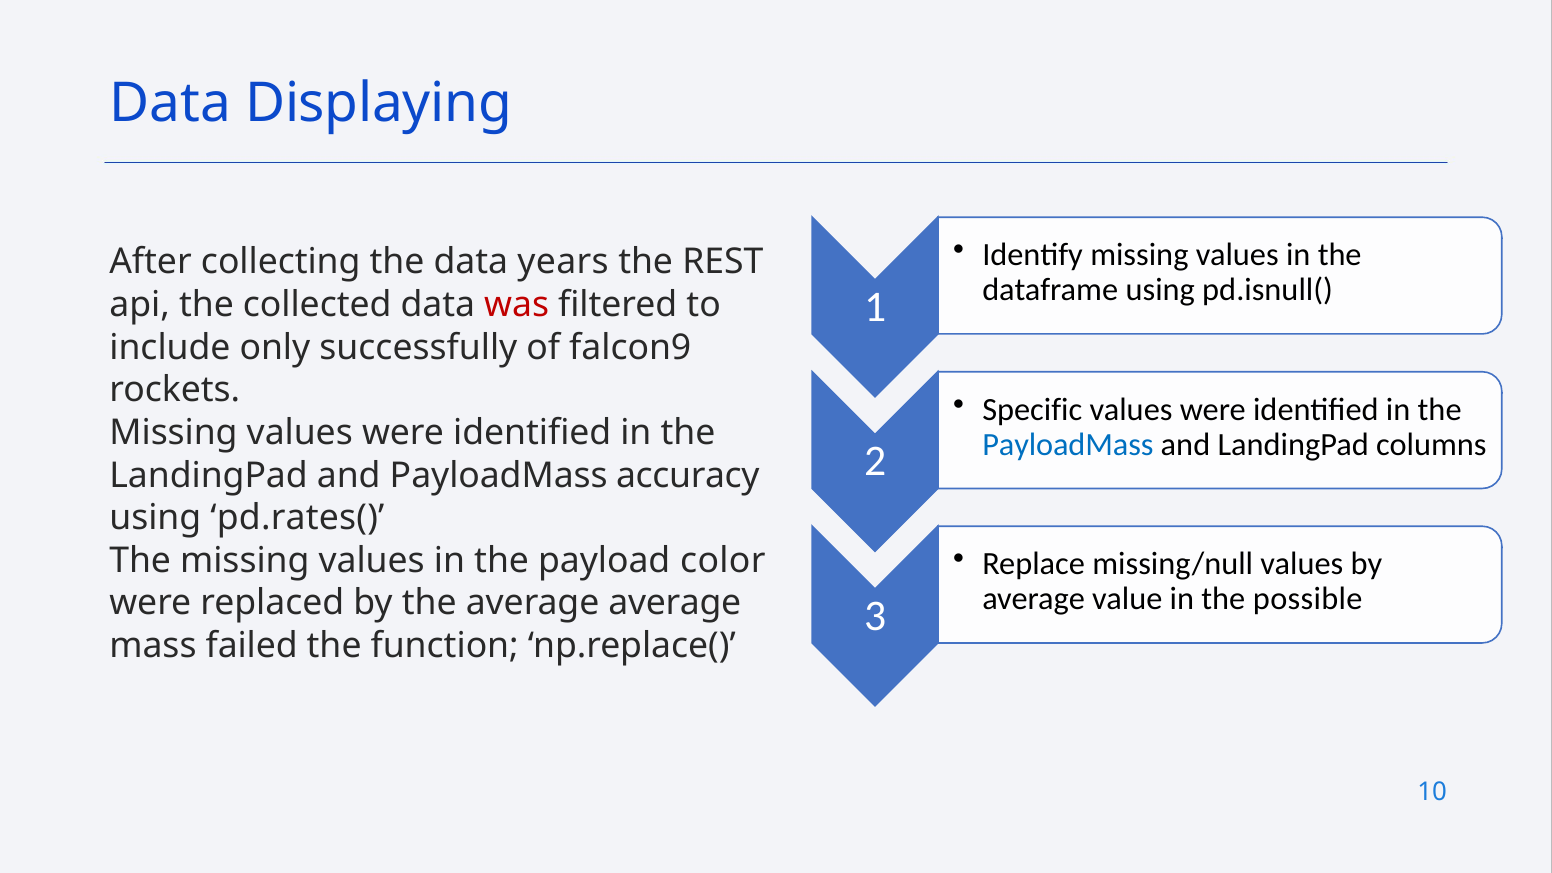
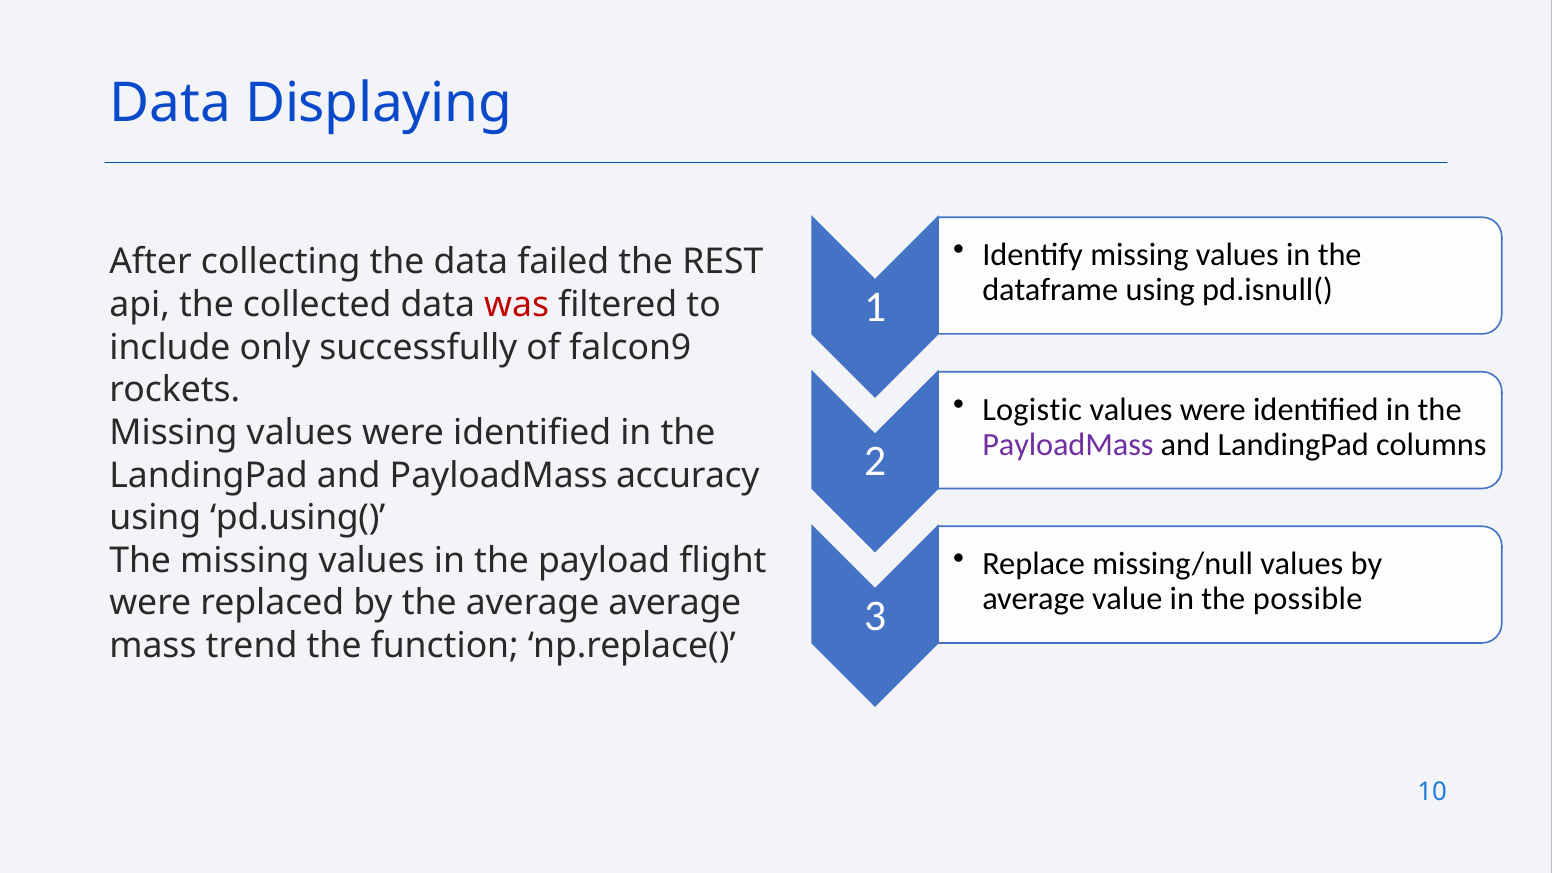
years: years -> failed
Specific: Specific -> Logistic
PayloadMass at (1068, 444) colour: blue -> purple
pd.rates(: pd.rates( -> pd.using(
color: color -> flight
failed: failed -> trend
